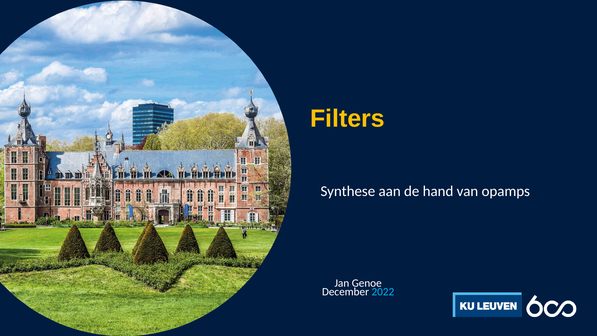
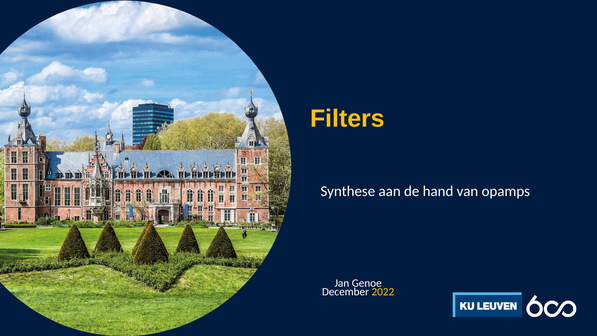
2022 colour: light blue -> yellow
